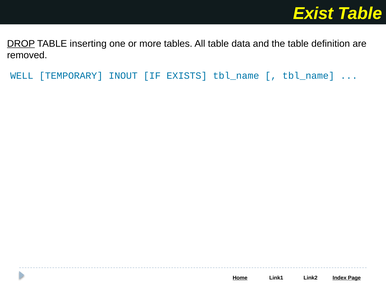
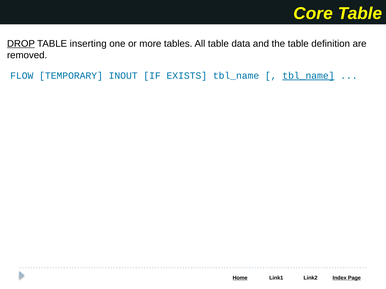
Exist: Exist -> Core
WELL: WELL -> FLOW
tbl_name at (308, 76) underline: none -> present
